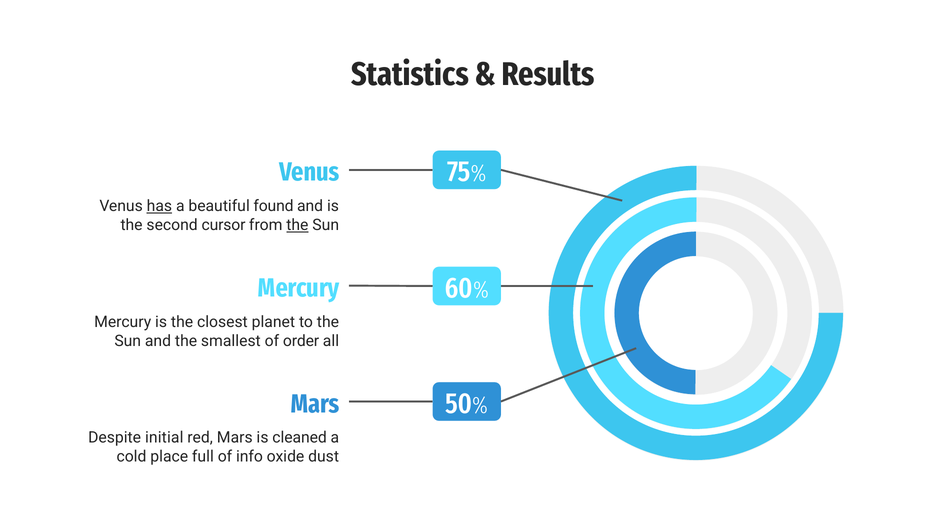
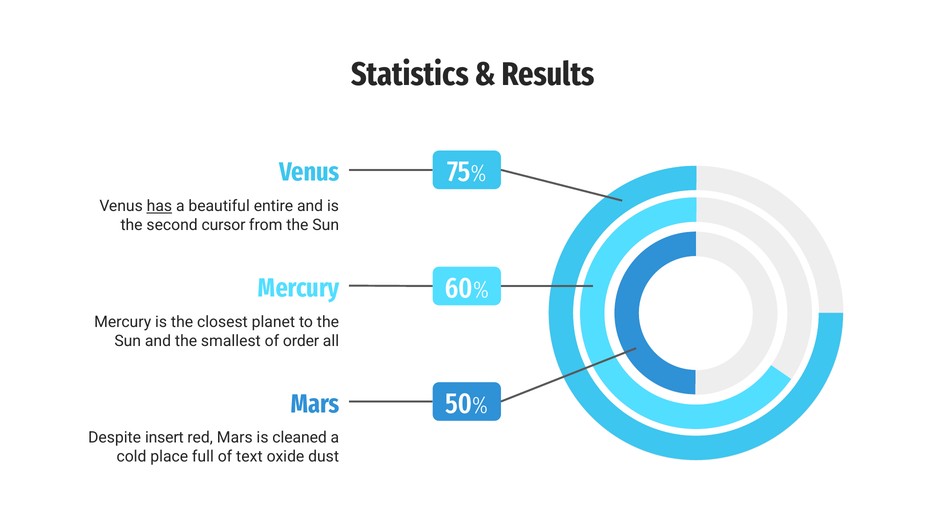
found: found -> entire
the at (297, 225) underline: present -> none
initial: initial -> insert
info: info -> text
